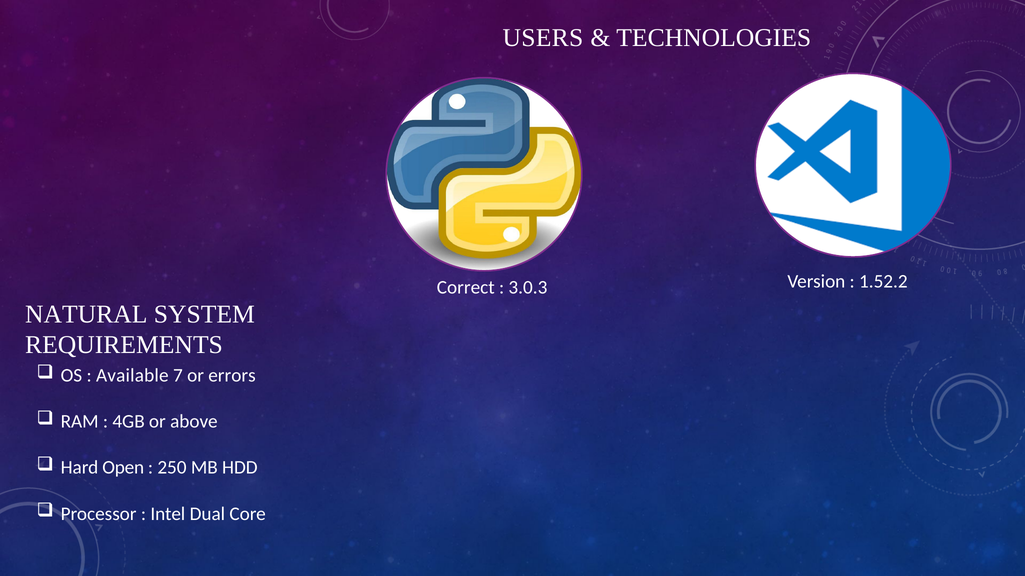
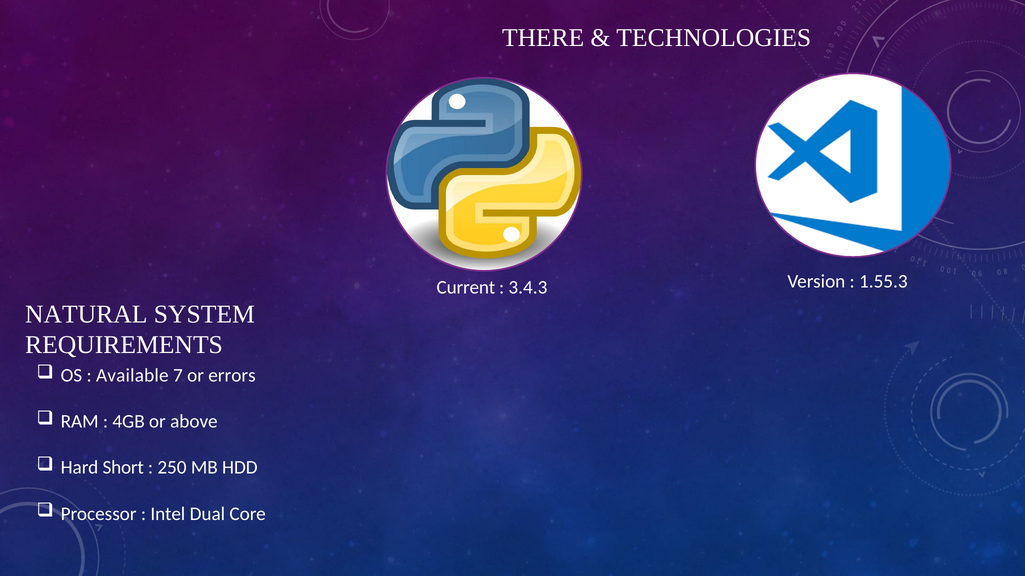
USERS: USERS -> THERE
Correct: Correct -> Current
3.0.3: 3.0.3 -> 3.4.3
1.52.2: 1.52.2 -> 1.55.3
Open: Open -> Short
